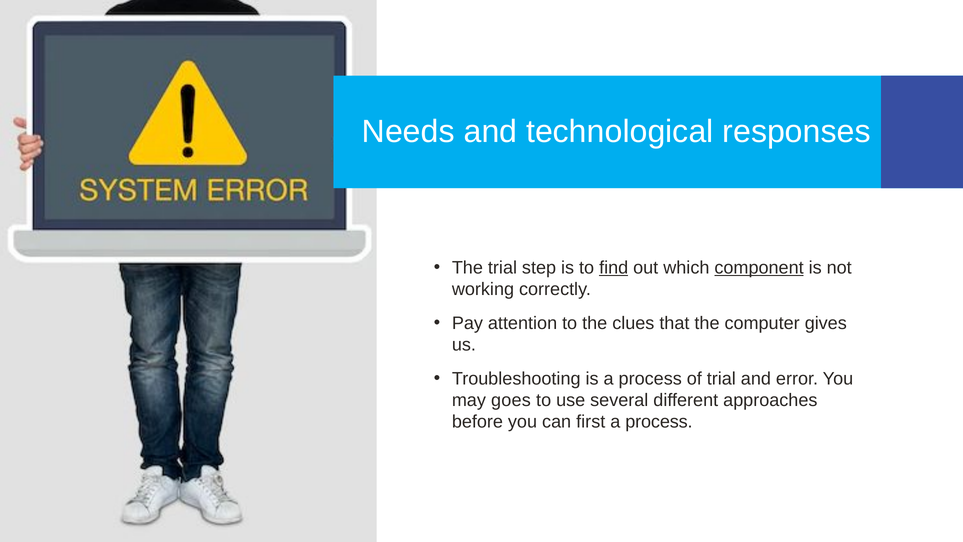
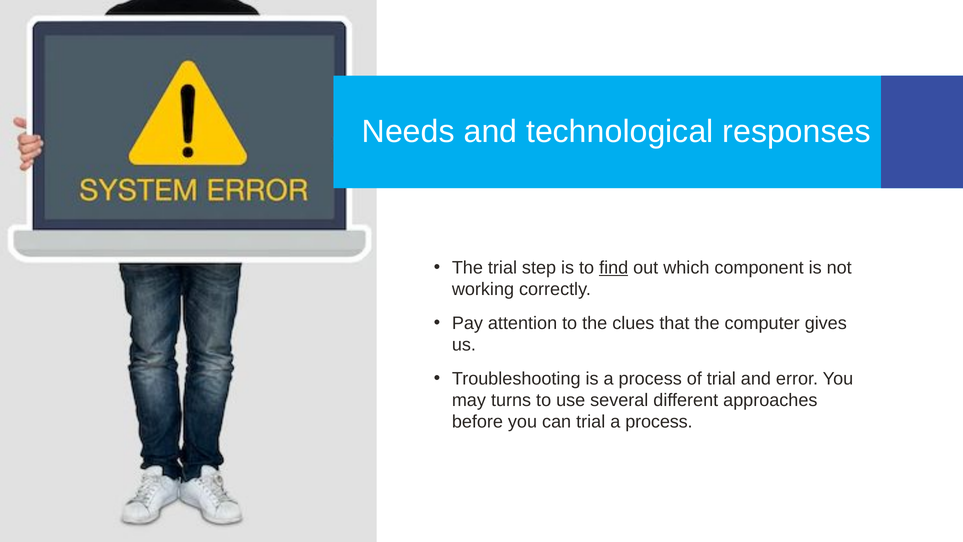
component underline: present -> none
goes: goes -> turns
can first: first -> trial
